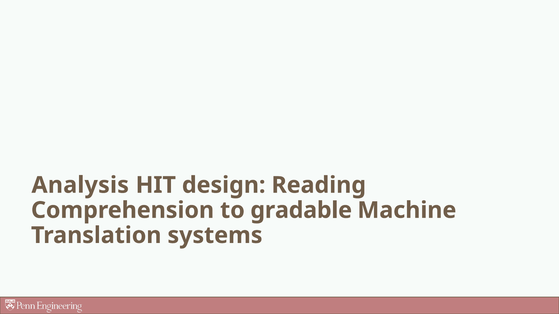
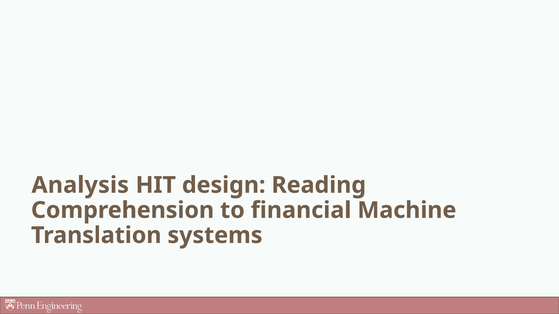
gradable: gradable -> financial
